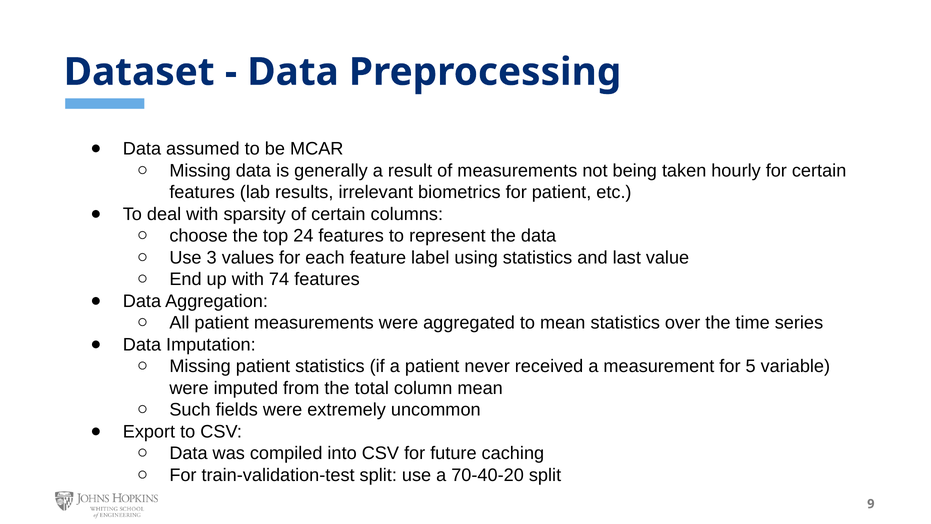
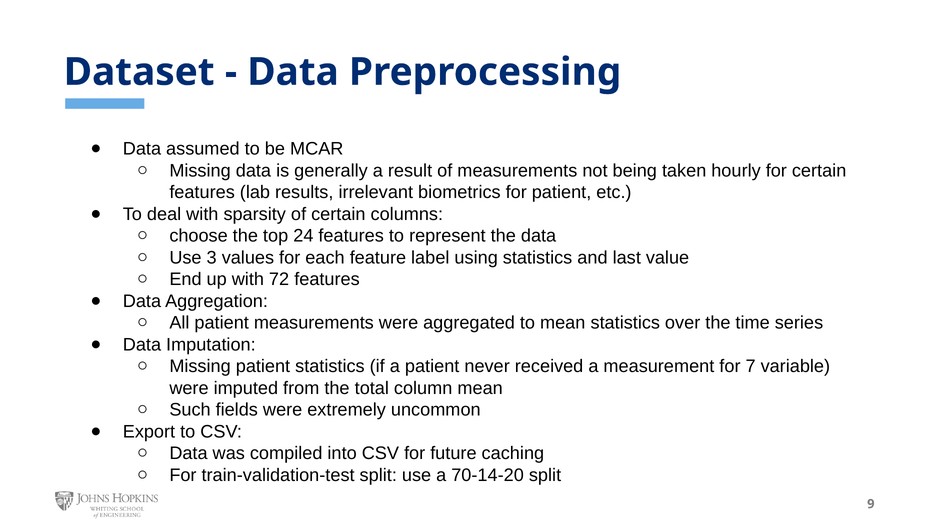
74: 74 -> 72
5: 5 -> 7
70-40-20: 70-40-20 -> 70-14-20
